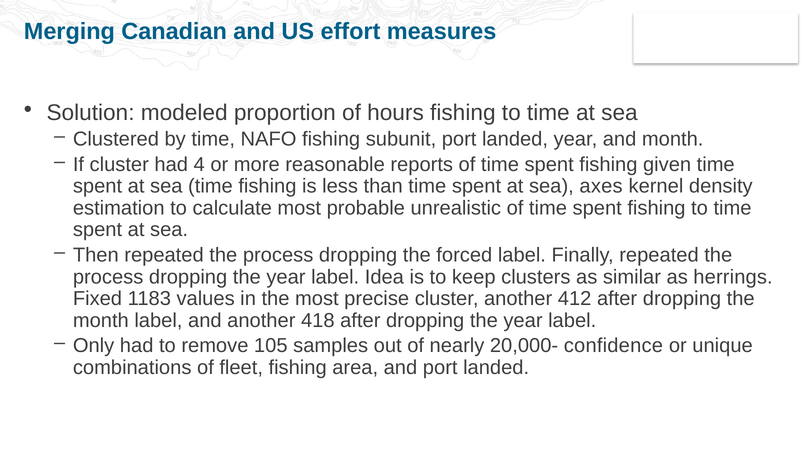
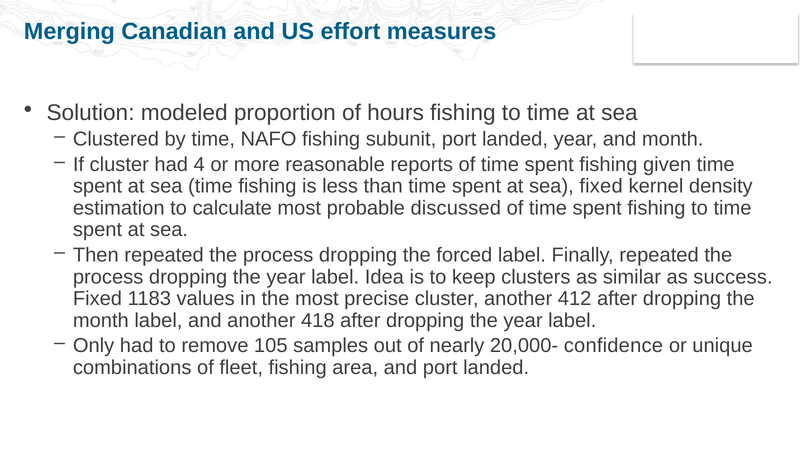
sea axes: axes -> fixed
unrealistic: unrealistic -> discussed
herrings: herrings -> success
